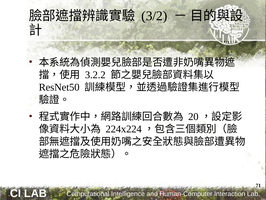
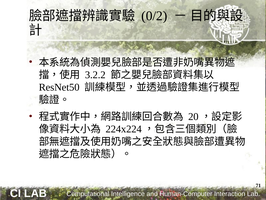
3/2: 3/2 -> 0/2
